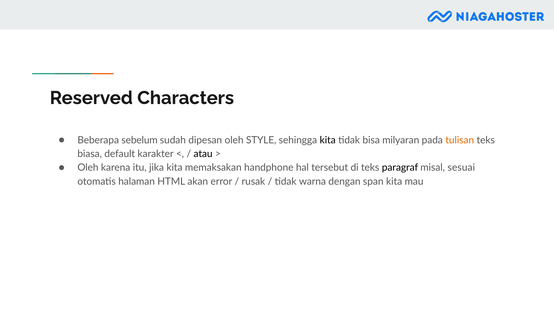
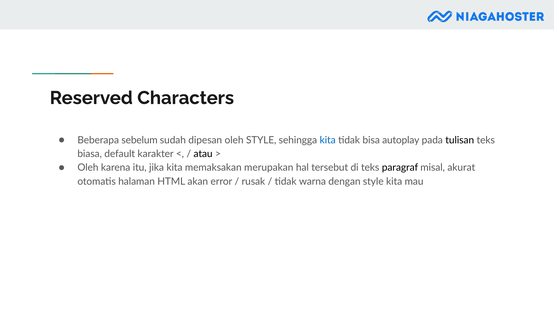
kita at (328, 140) colour: black -> blue
milyaran: milyaran -> autoplay
tulisan colour: orange -> black
handphone: handphone -> merupakan
sesuai: sesuai -> akurat
dengan span: span -> style
